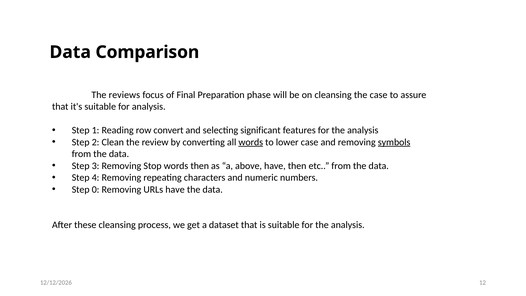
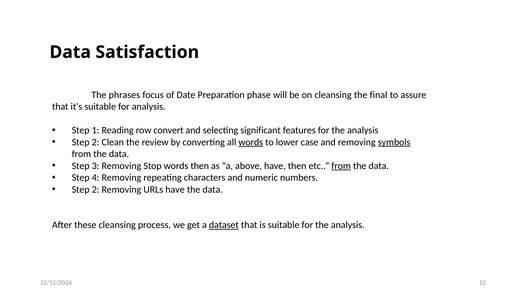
Comparison: Comparison -> Satisfaction
reviews: reviews -> phrases
Final: Final -> Date
the case: case -> final
from at (341, 166) underline: none -> present
0 at (96, 189): 0 -> 2
dataset underline: none -> present
